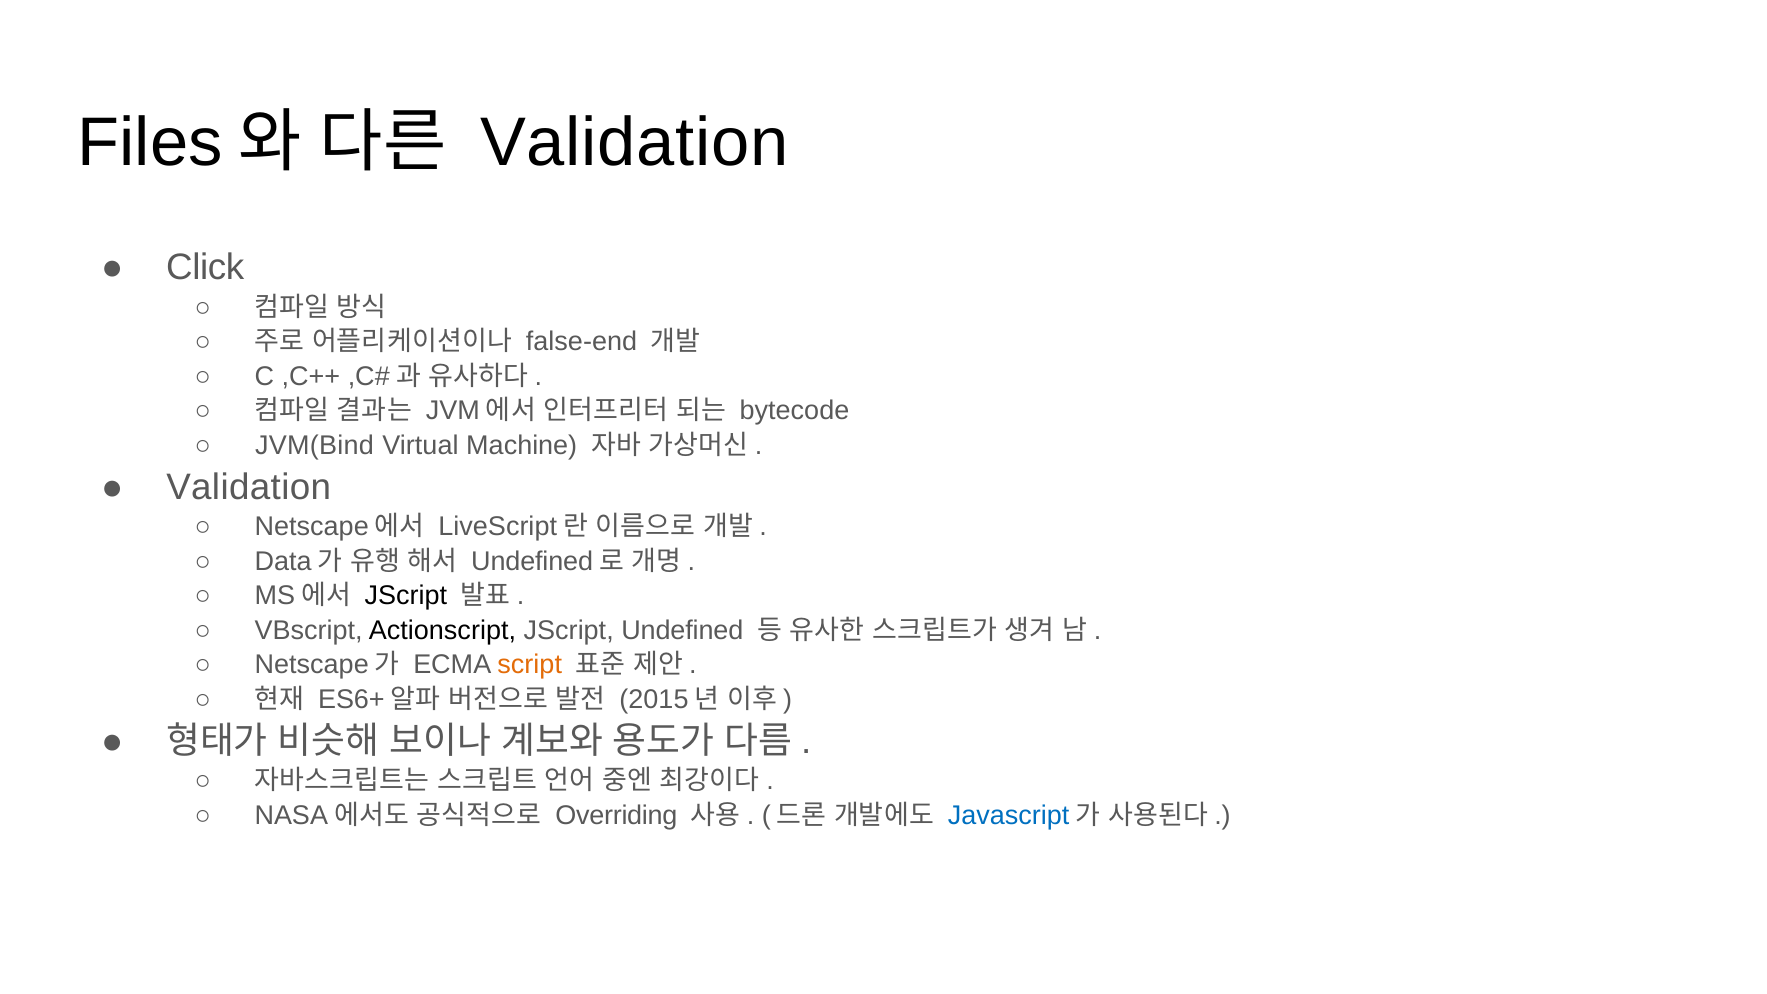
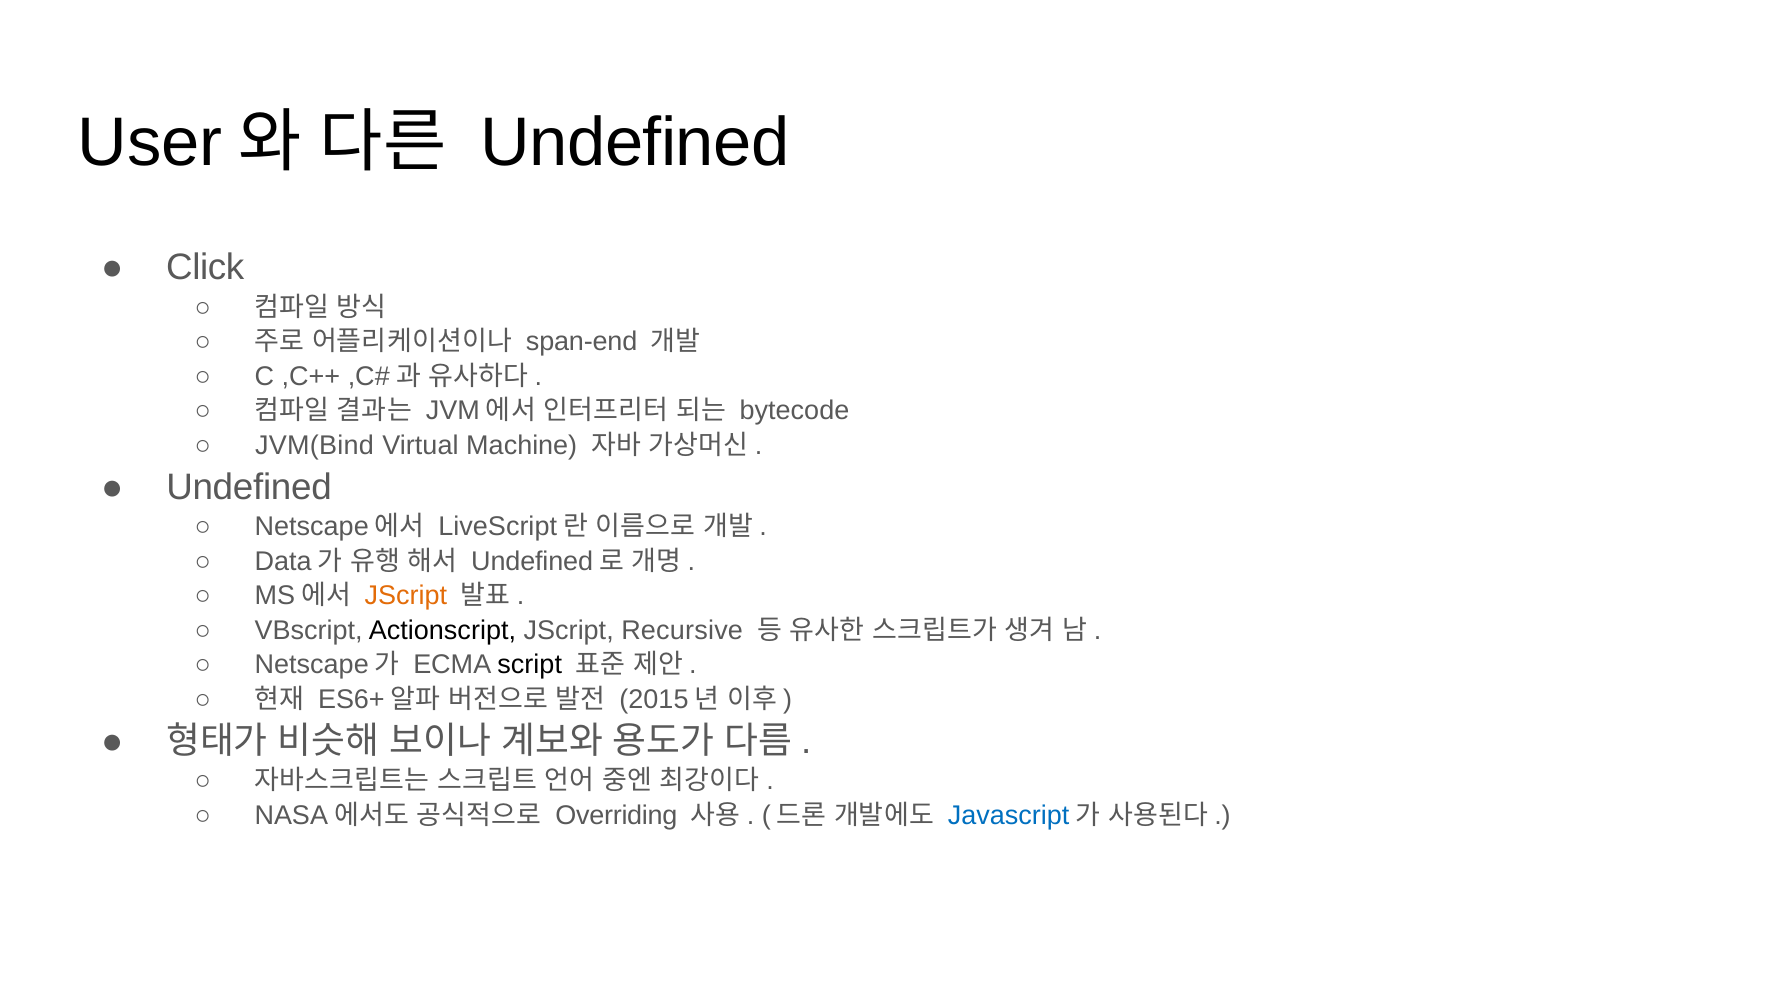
Files: Files -> User
Validation at (634, 143): Validation -> Undefined
false-end: false-end -> span-end
Validation at (249, 487): Validation -> Undefined
JScript at (406, 596) colour: black -> orange
JScript Undefined: Undefined -> Recursive
script colour: orange -> black
